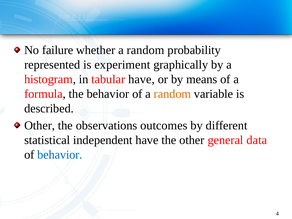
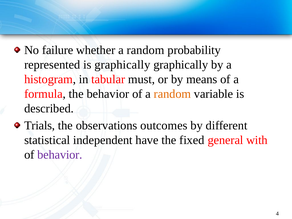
is experiment: experiment -> graphically
tabular have: have -> must
Other at (40, 126): Other -> Trials
the other: other -> fixed
data: data -> with
behavior at (60, 155) colour: blue -> purple
